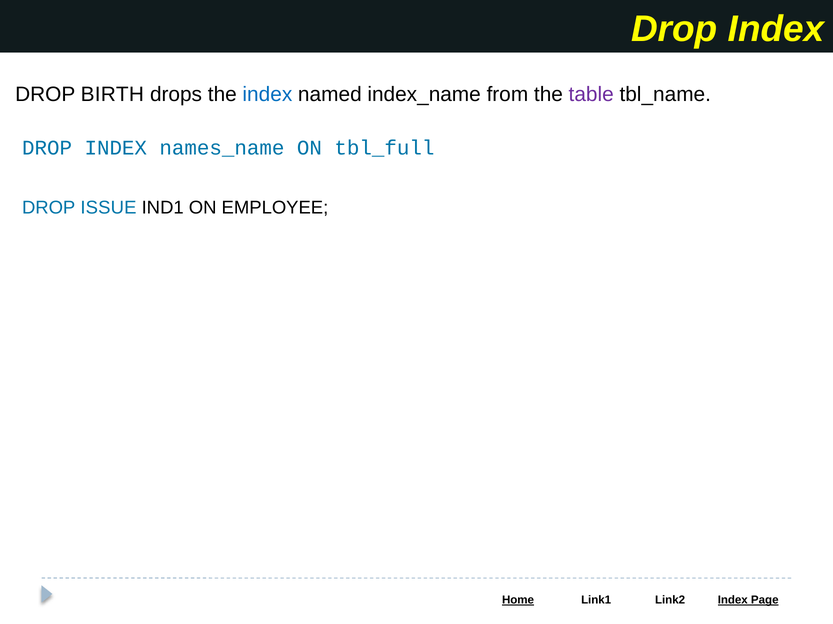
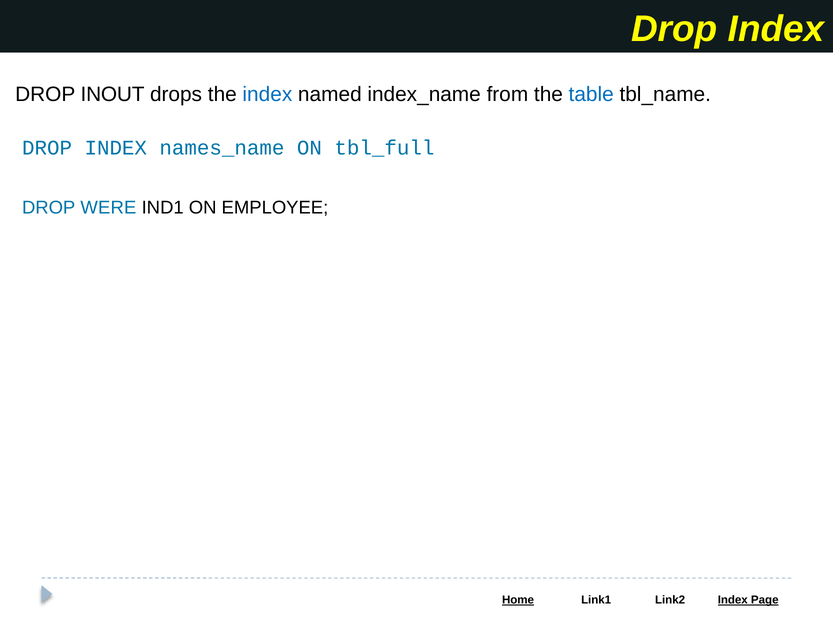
BIRTH: BIRTH -> INOUT
table colour: purple -> blue
ISSUE: ISSUE -> WERE
